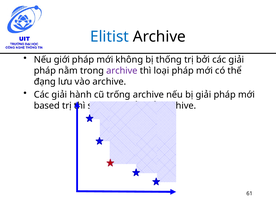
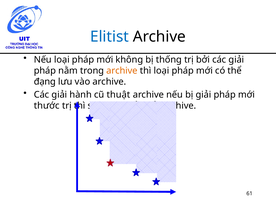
Nếu giới: giới -> loại
archive at (122, 71) colour: purple -> orange
trống: trống -> thuật
based: based -> thước
